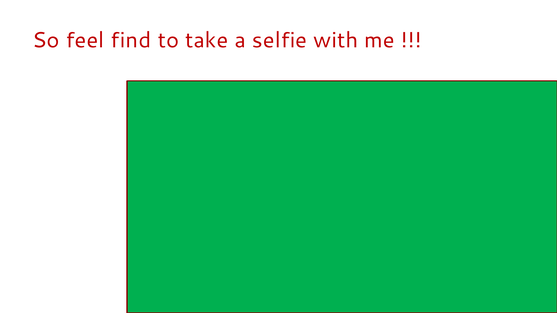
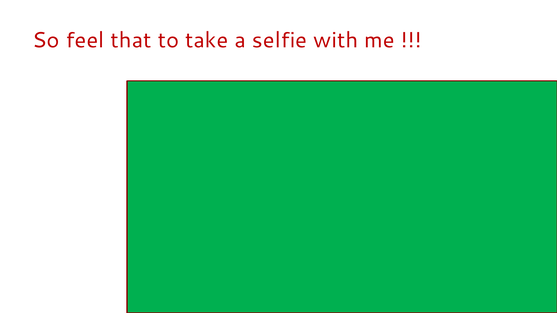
find: find -> that
